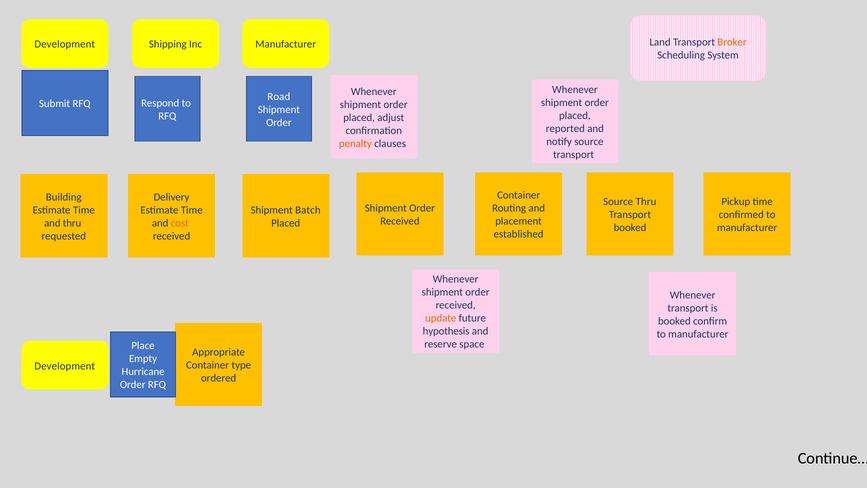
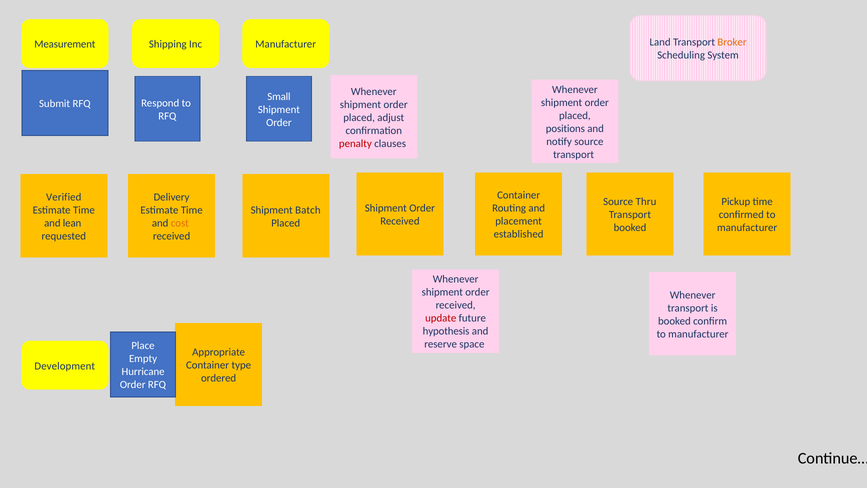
Development at (65, 44): Development -> Measurement
Road: Road -> Small
reported: reported -> positions
penalty colour: orange -> red
Building: Building -> Verified
and thru: thru -> lean
update colour: orange -> red
